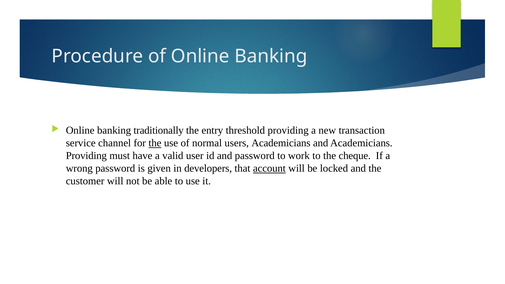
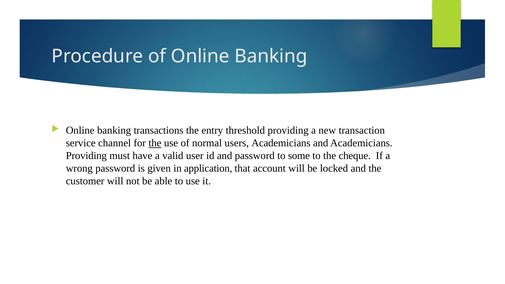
traditionally: traditionally -> transactions
work: work -> some
developers: developers -> application
account underline: present -> none
